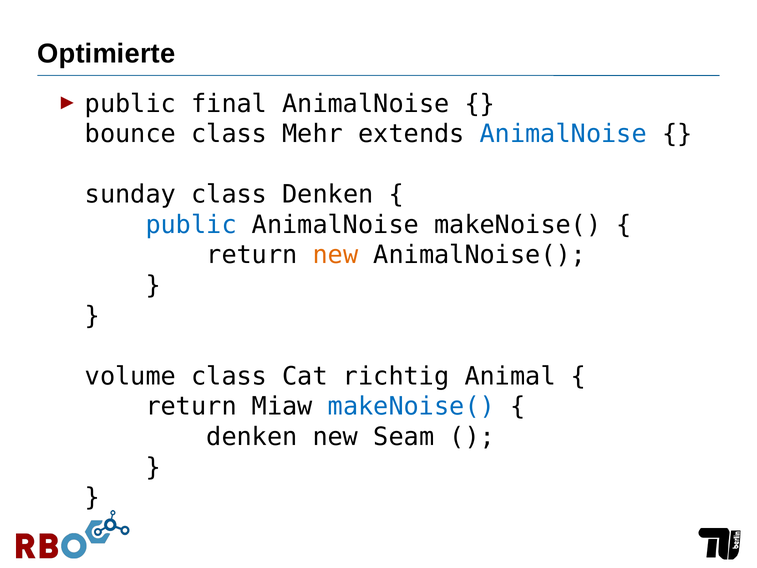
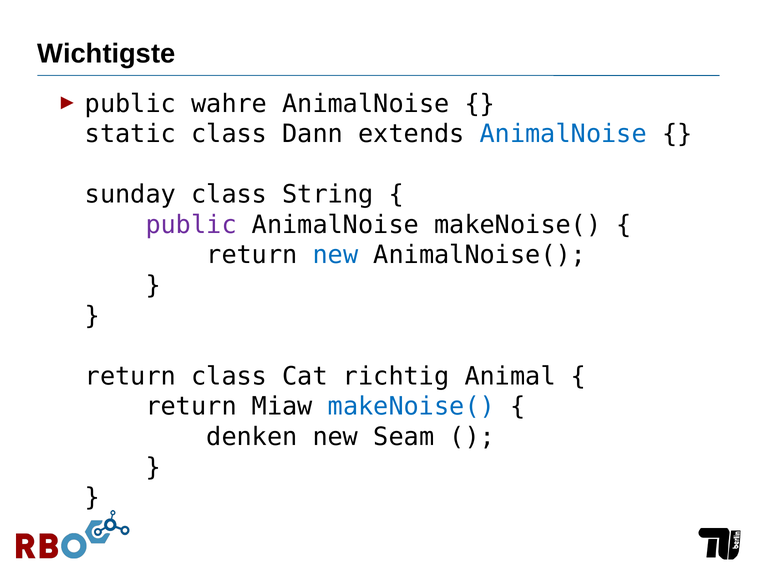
Optimierte: Optimierte -> Wichtigste
final: final -> wahre
bounce: bounce -> static
Mehr: Mehr -> Dann
class Denken: Denken -> String
public at (191, 225) colour: blue -> purple
new at (335, 255) colour: orange -> blue
volume at (130, 376): volume -> return
